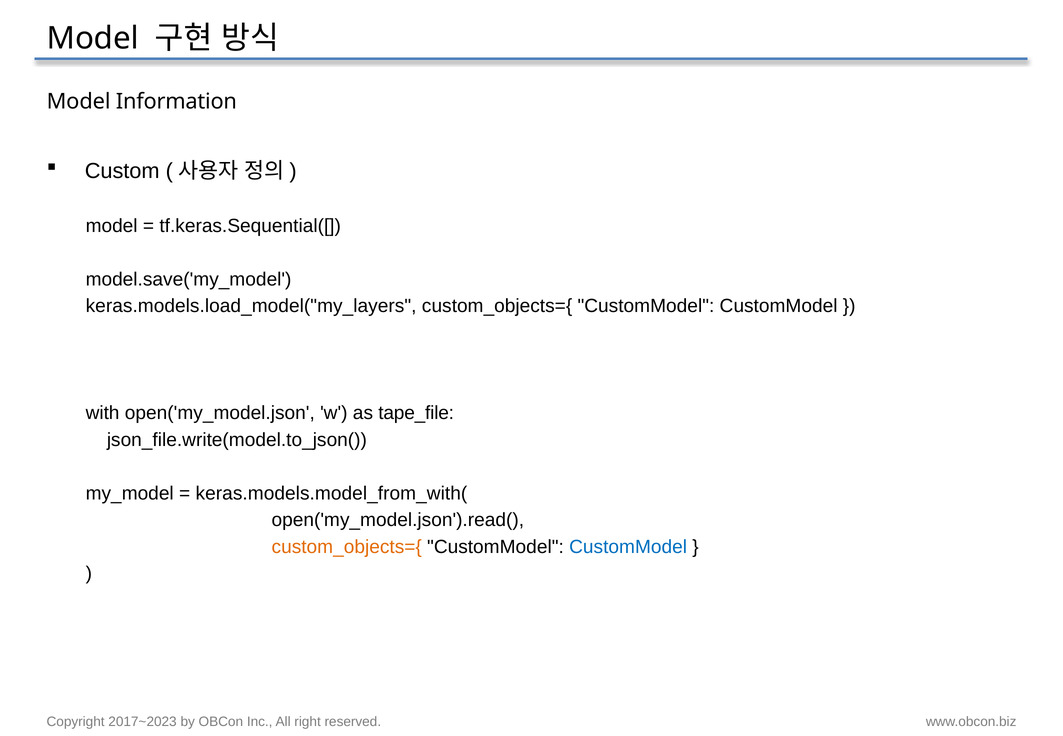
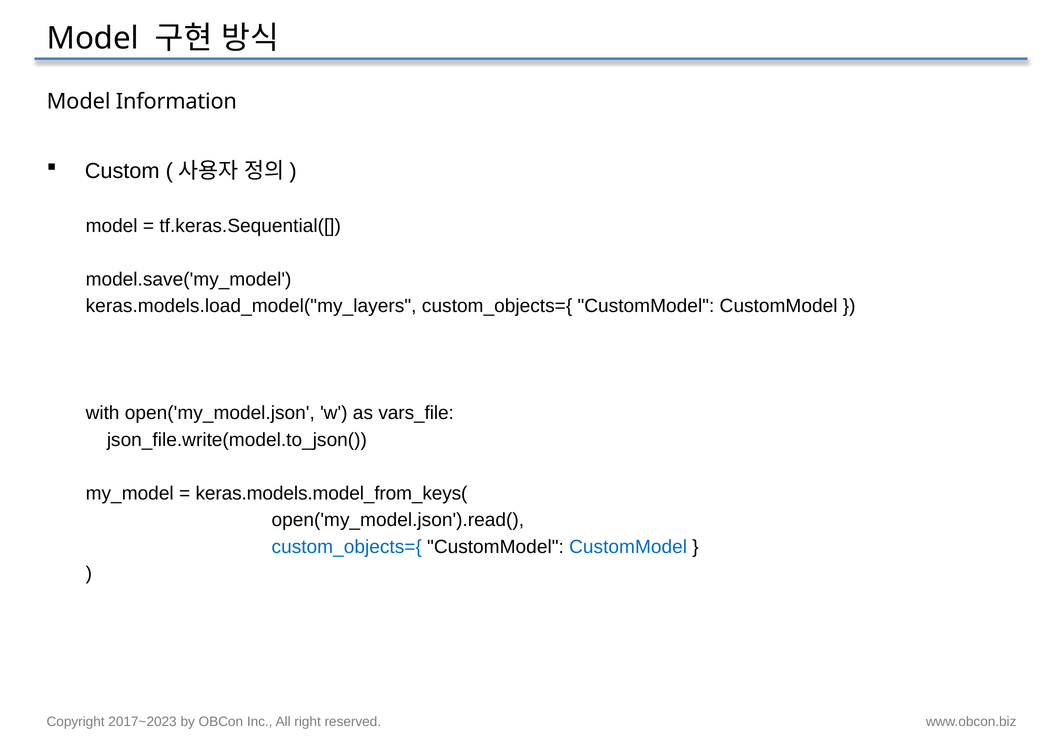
tape_file: tape_file -> vars_file
keras.models.model_from_with(: keras.models.model_from_with( -> keras.models.model_from_keys(
custom_objects={ at (347, 547) colour: orange -> blue
